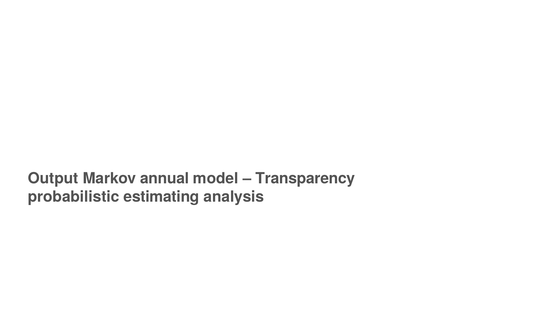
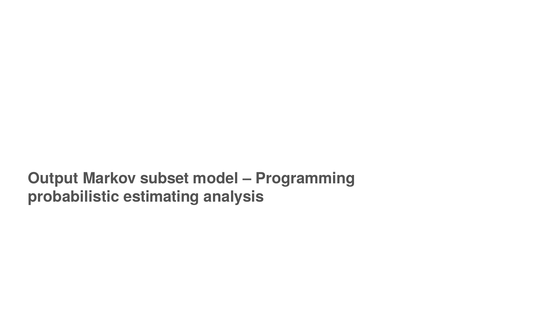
annual: annual -> subset
Transparency: Transparency -> Programming
